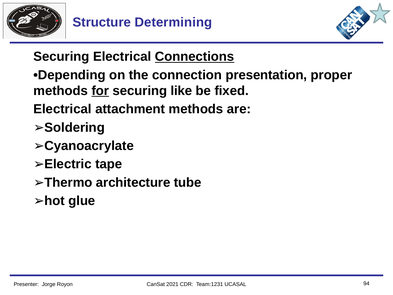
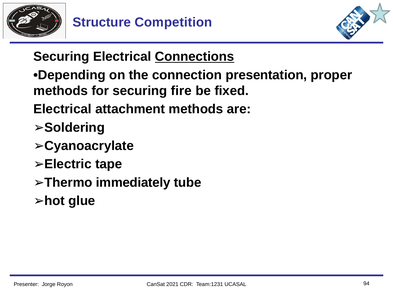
Determining: Determining -> Competition
for underline: present -> none
like: like -> fire
architecture: architecture -> immediately
